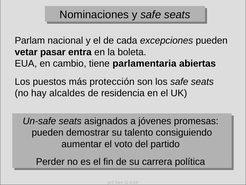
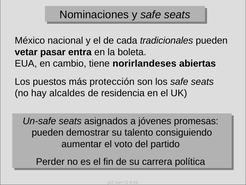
Parlam: Parlam -> México
excepciones: excepciones -> tradicionales
parlamentaria: parlamentaria -> norirlandeses
